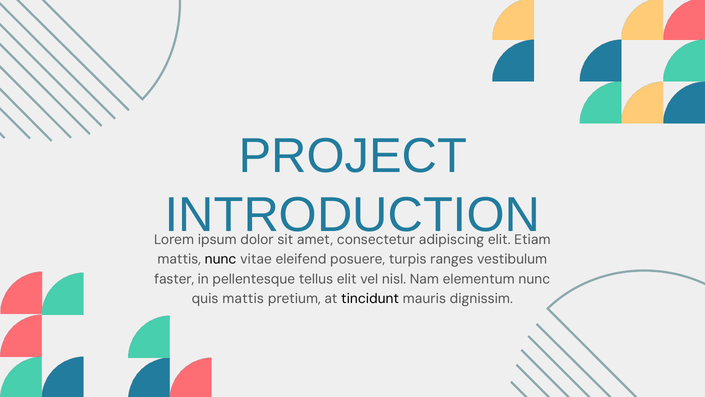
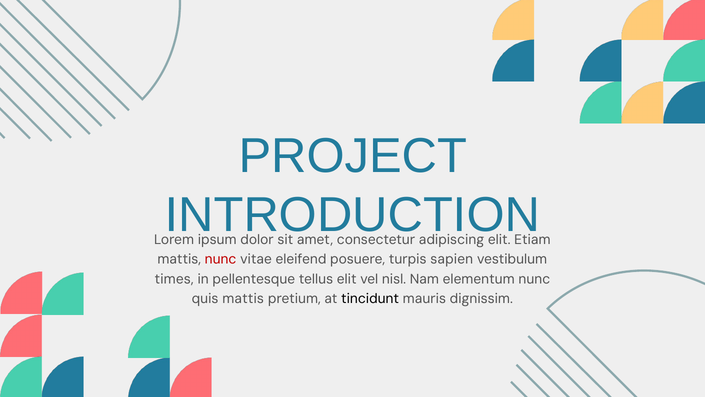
nunc at (221, 259) colour: black -> red
ranges: ranges -> sapien
faster: faster -> times
